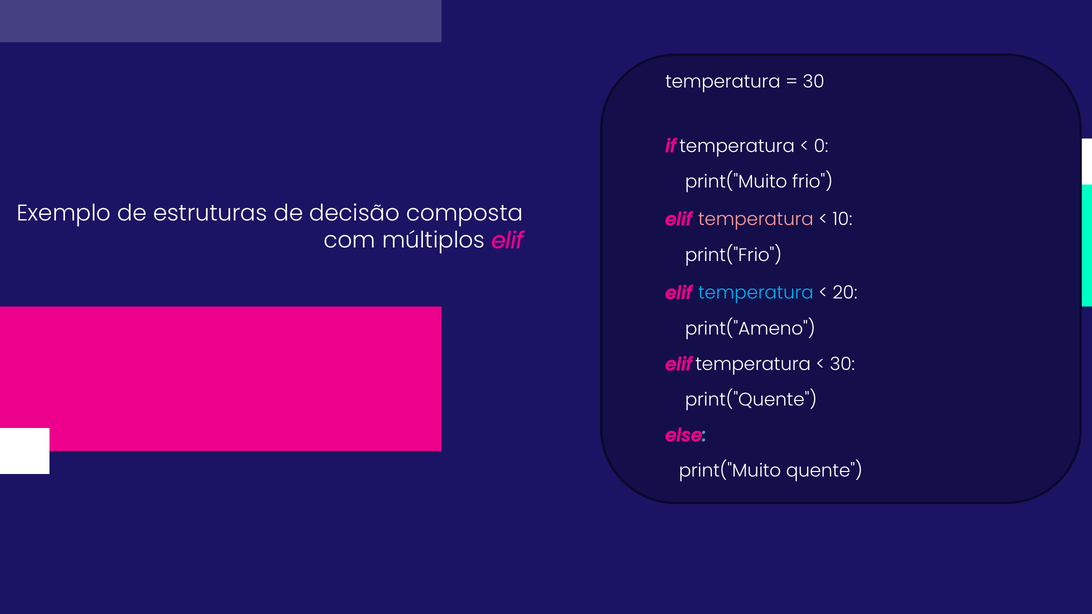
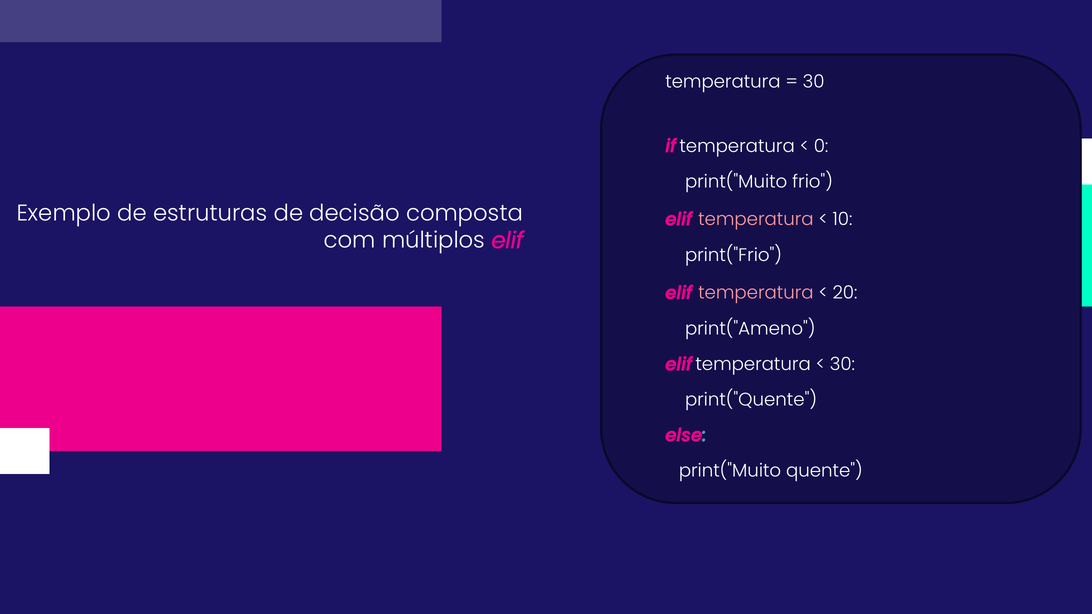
temperatura at (756, 293) colour: light blue -> pink
